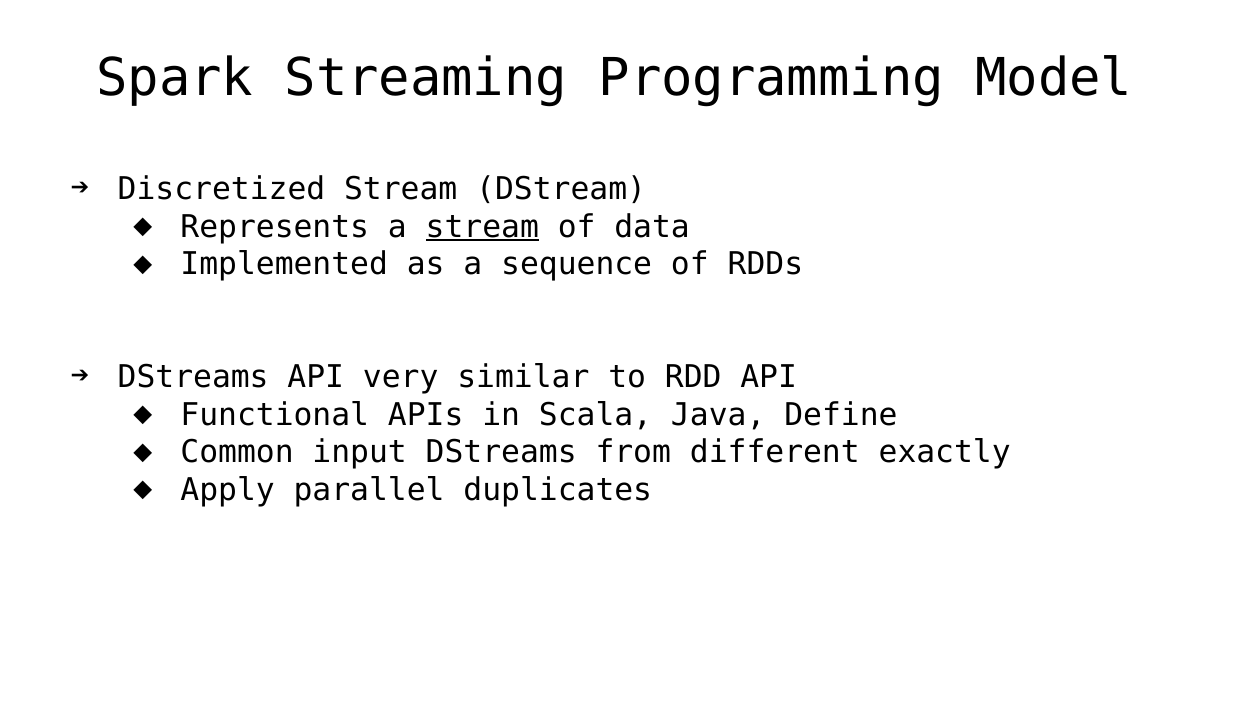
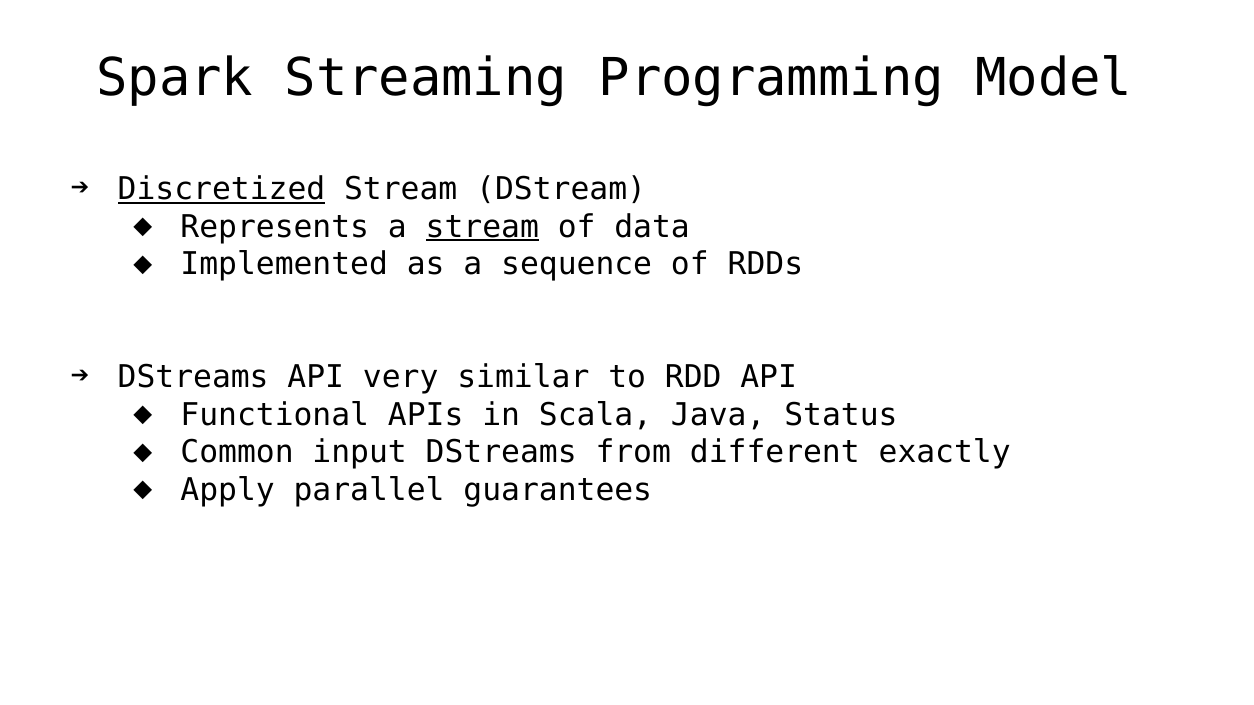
Discretized underline: none -> present
Define: Define -> Status
duplicates: duplicates -> guarantees
